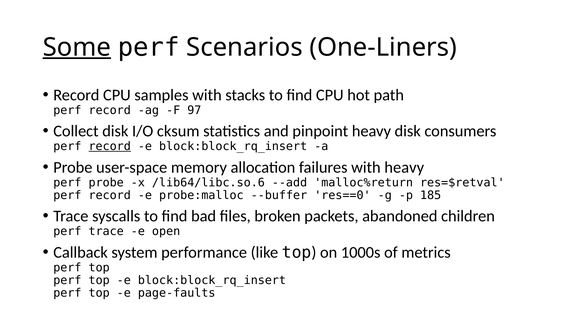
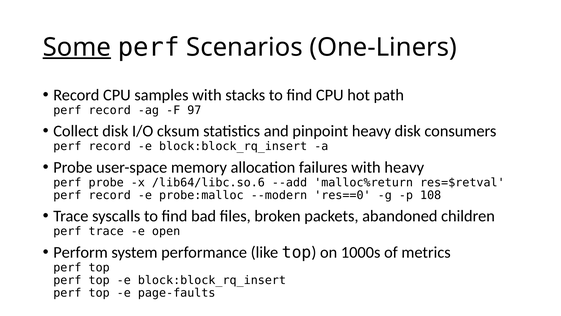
record at (110, 146) underline: present -> none
--buffer: --buffer -> --modern
185: 185 -> 108
Callback: Callback -> Perform
